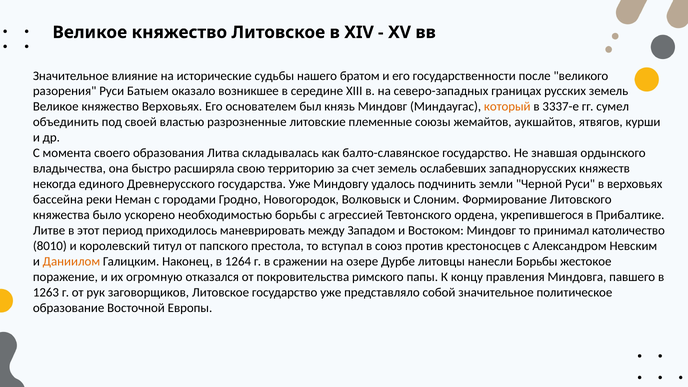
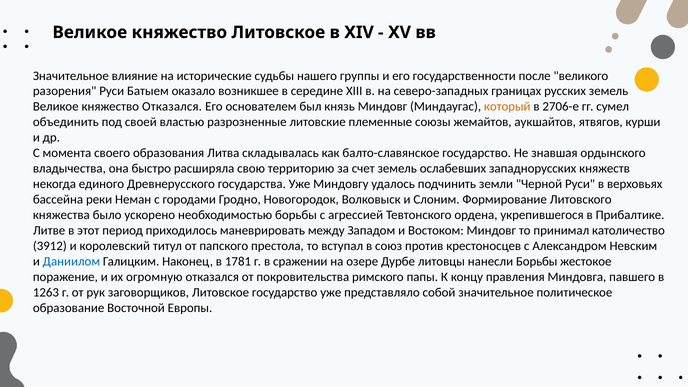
братом: братом -> группы
княжество Верховьях: Верховьях -> Отказался
3337-е: 3337-е -> 2706-е
8010: 8010 -> 3912
Даниилом colour: orange -> blue
1264: 1264 -> 1781
